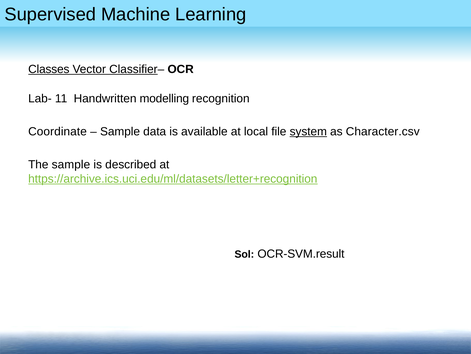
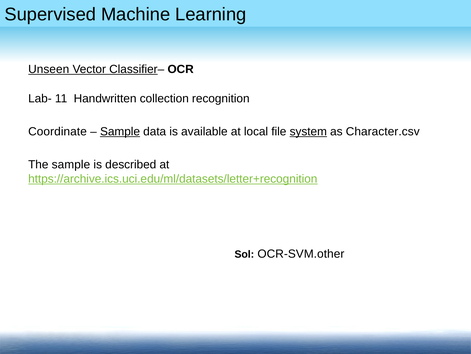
Classes: Classes -> Unseen
modelling: modelling -> collection
Sample at (120, 131) underline: none -> present
OCR-SVM.result: OCR-SVM.result -> OCR-SVM.other
